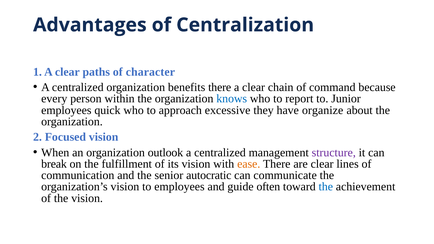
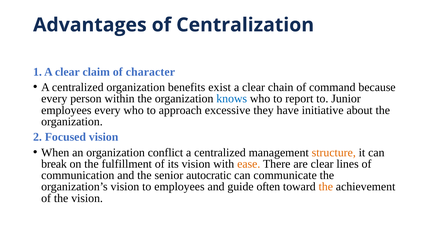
paths: paths -> claim
benefits there: there -> exist
employees quick: quick -> every
organize: organize -> initiative
outlook: outlook -> conflict
structure colour: purple -> orange
the at (326, 187) colour: blue -> orange
